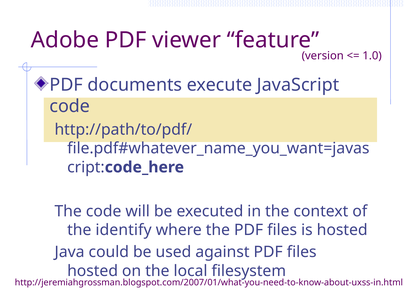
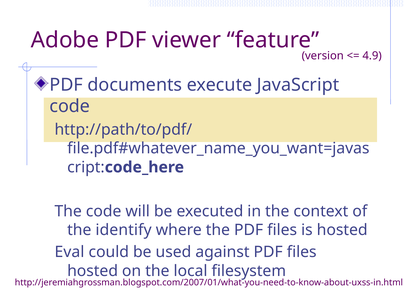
1.0: 1.0 -> 4.9
Java: Java -> Eval
